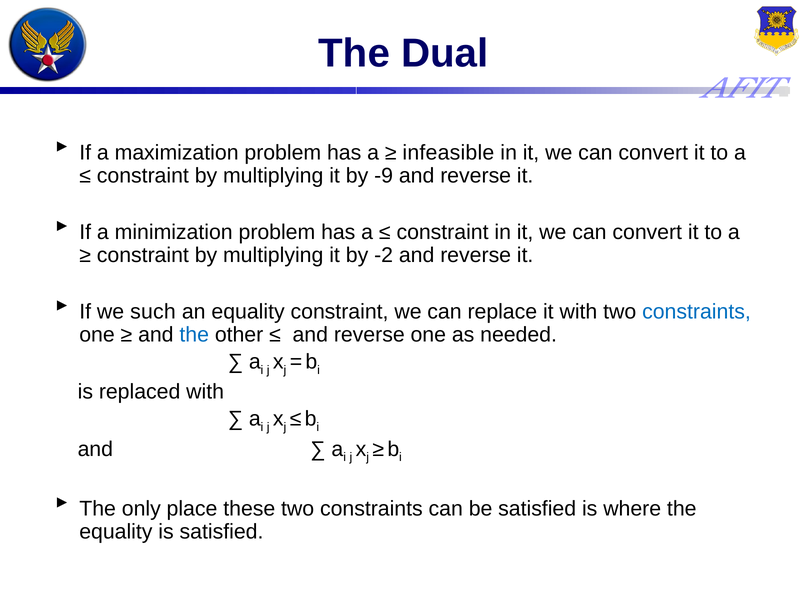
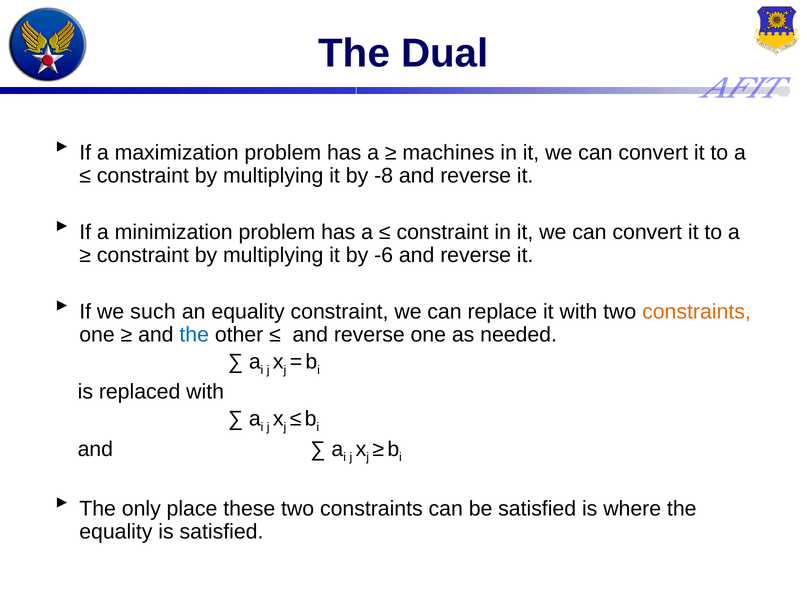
infeasible: infeasible -> machines
-9: -9 -> -8
-2: -2 -> -6
constraints at (696, 312) colour: blue -> orange
